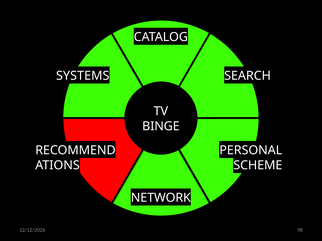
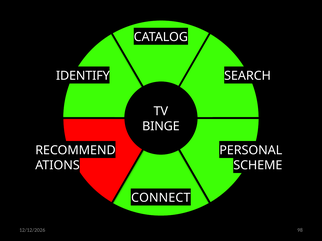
SYSTEMS: SYSTEMS -> IDENTIFY
NETWORK: NETWORK -> CONNECT
